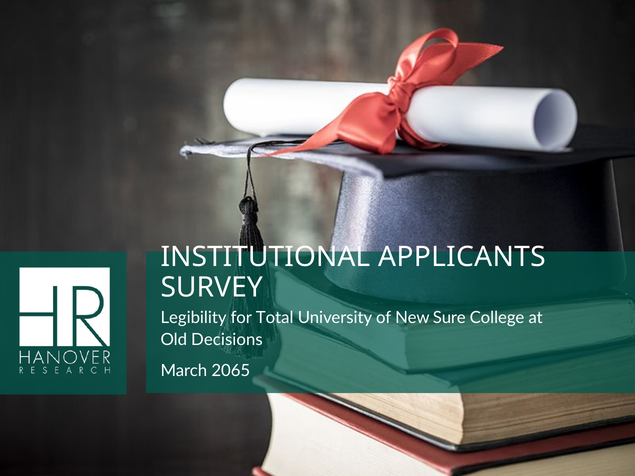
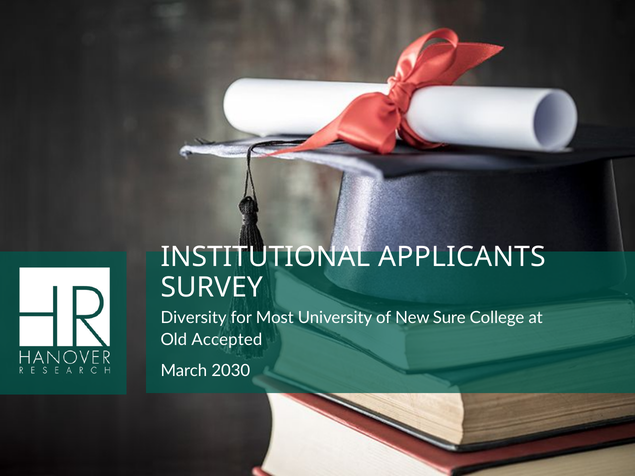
Legibility: Legibility -> Diversity
Total: Total -> Most
Decisions: Decisions -> Accepted
2065: 2065 -> 2030
